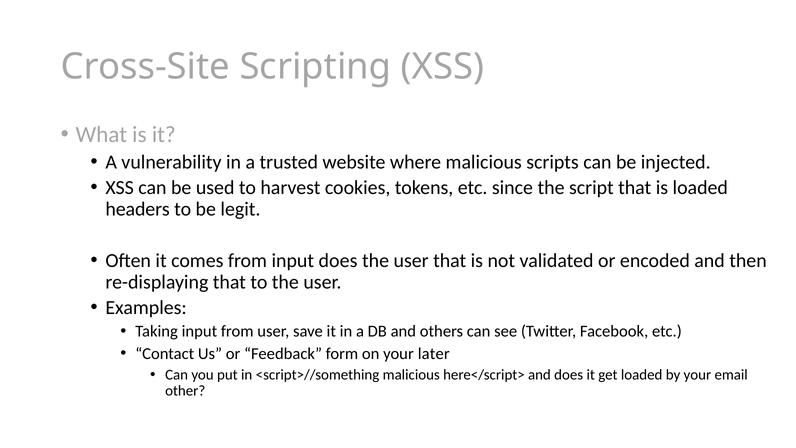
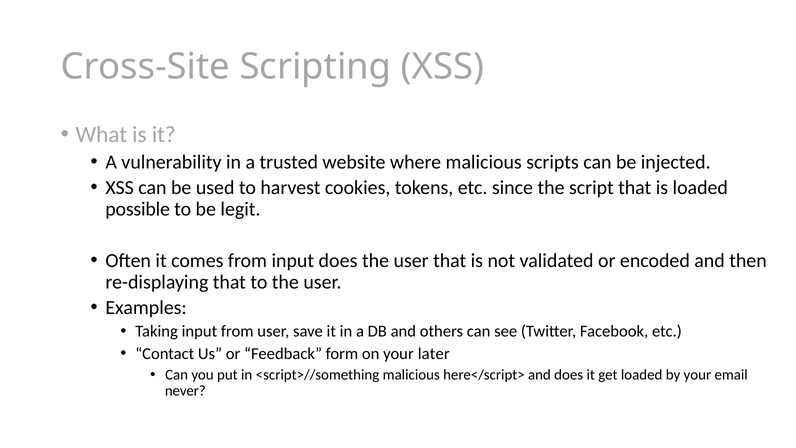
headers: headers -> possible
other: other -> never
